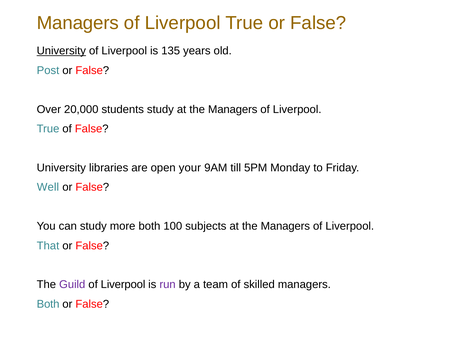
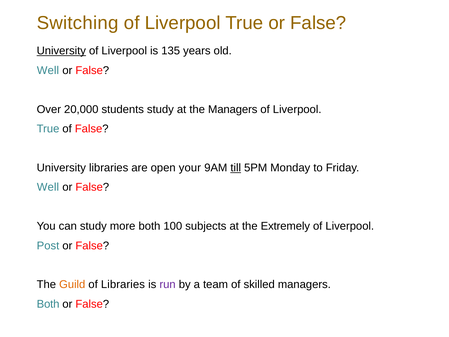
Managers at (78, 23): Managers -> Switching
Post at (48, 70): Post -> Well
till underline: none -> present
subjects at the Managers: Managers -> Extremely
That: That -> Post
Guild colour: purple -> orange
Liverpool at (123, 284): Liverpool -> Libraries
